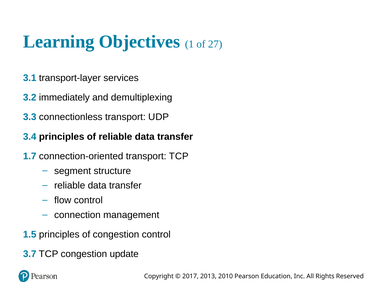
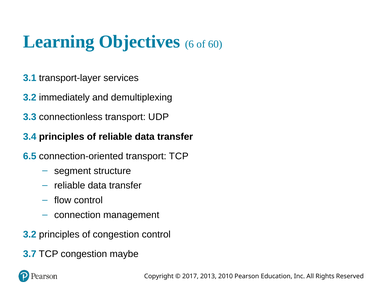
1: 1 -> 6
27: 27 -> 60
1.7: 1.7 -> 6.5
1.5 at (30, 235): 1.5 -> 3.2
update: update -> maybe
